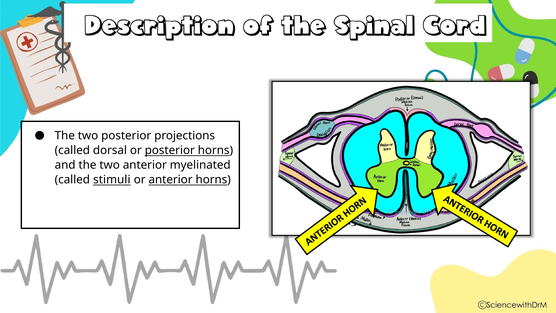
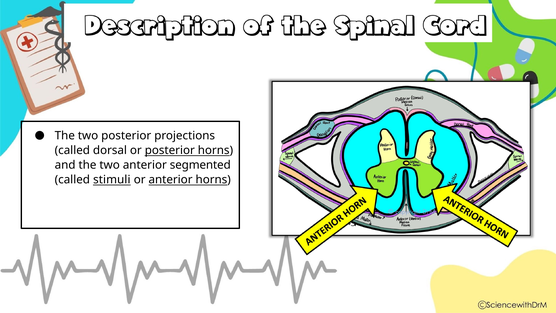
myelinated: myelinated -> segmented
